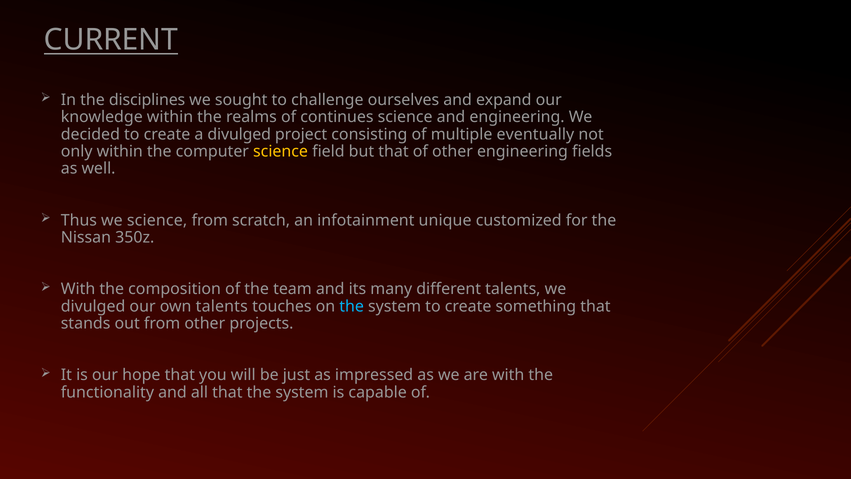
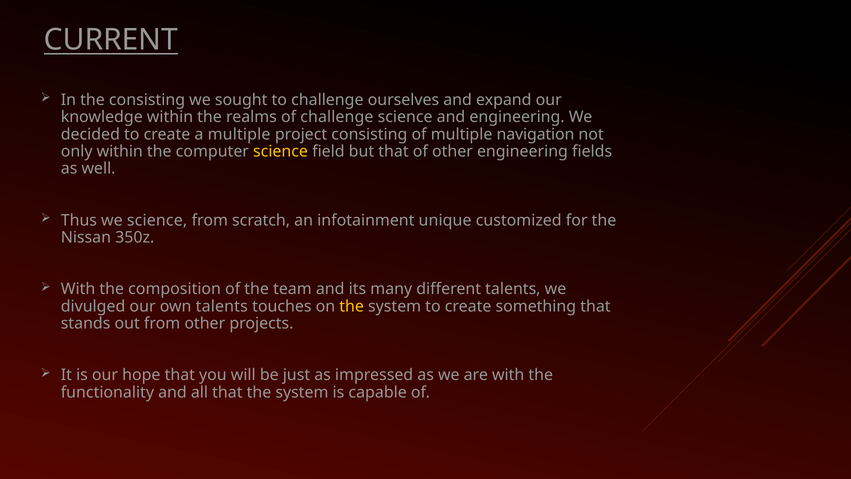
the disciplines: disciplines -> consisting
of continues: continues -> challenge
a divulged: divulged -> multiple
eventually: eventually -> navigation
the at (352, 306) colour: light blue -> yellow
